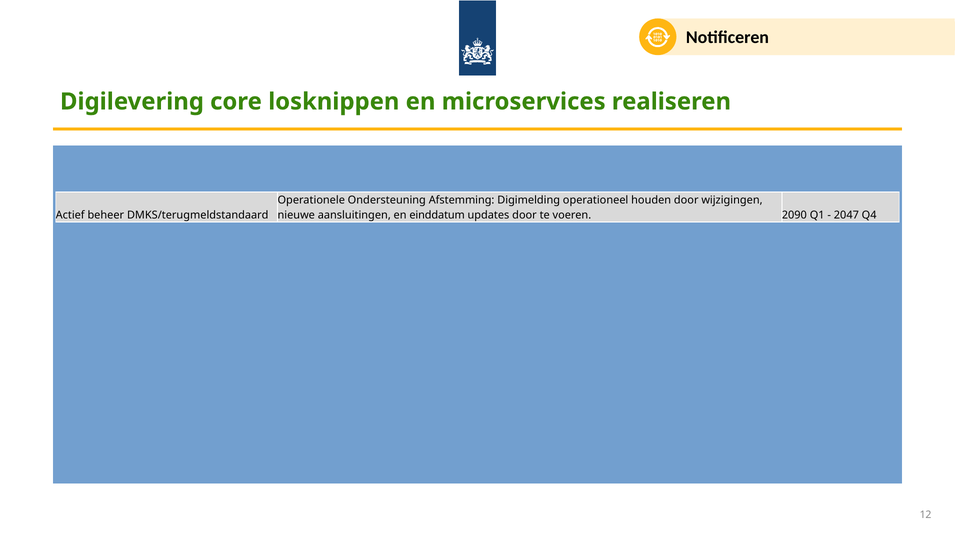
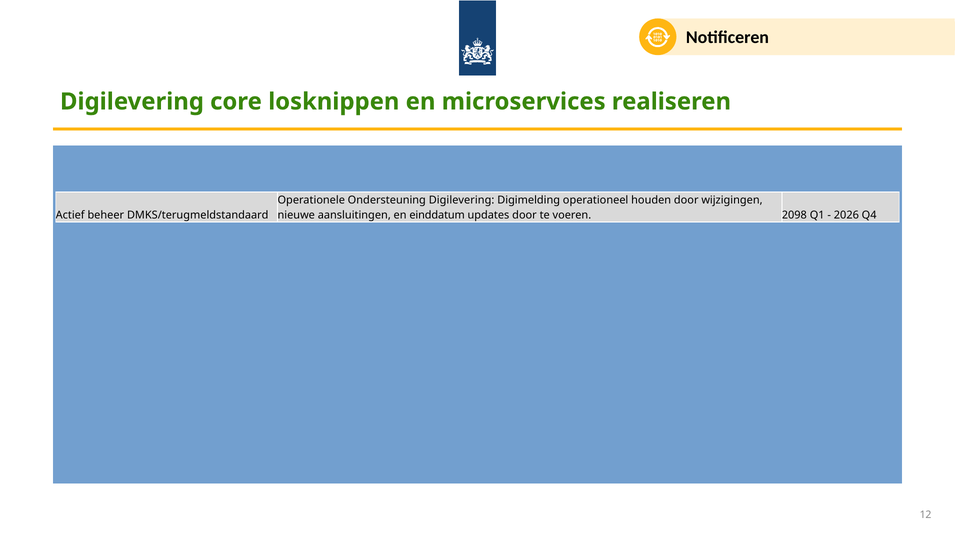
Ondersteuning Afstemming: Afstemming -> Digilevering
2090: 2090 -> 2098
2047: 2047 -> 2026
